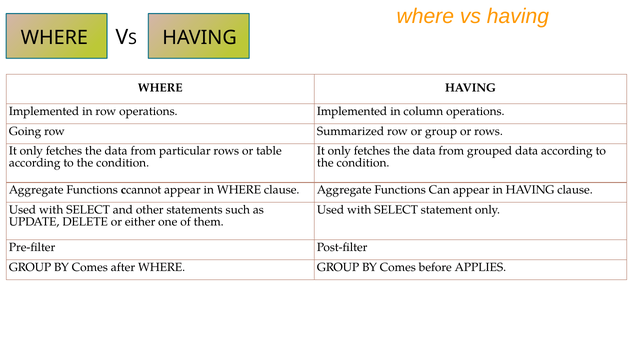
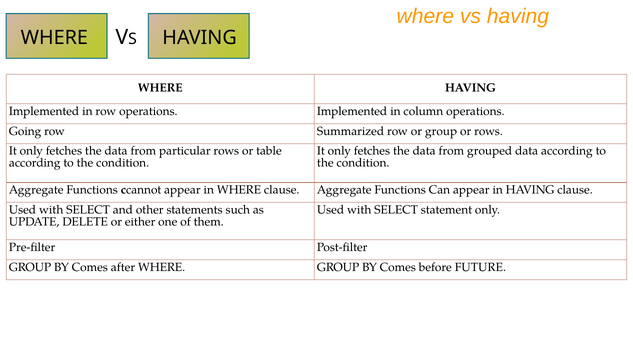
APPLIES: APPLIES -> FUTURE
